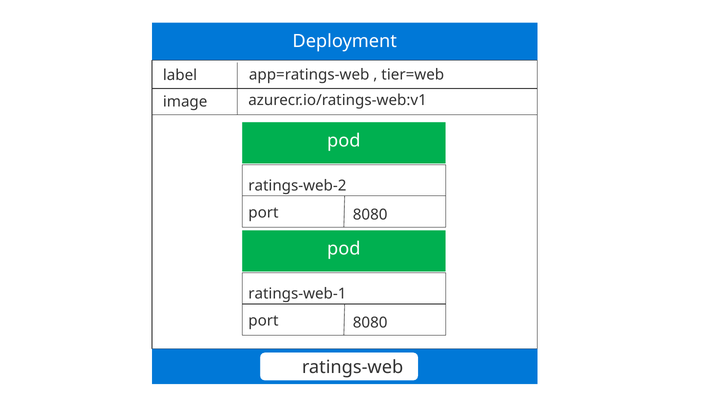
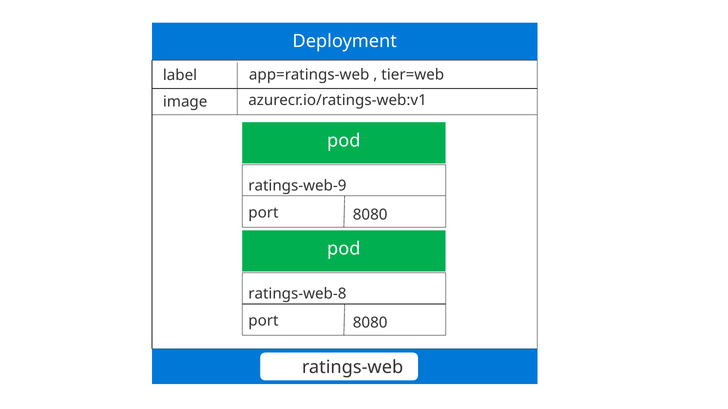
ratings-web-2: ratings-web-2 -> ratings-web-9
ratings-web-1: ratings-web-1 -> ratings-web-8
